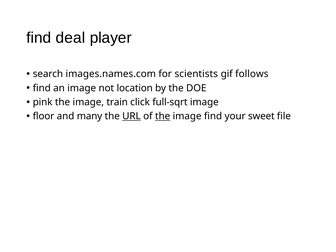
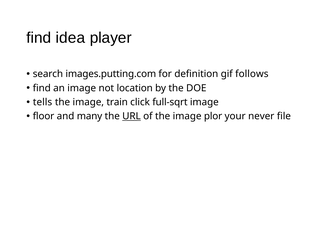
deal: deal -> idea
images.names.com: images.names.com -> images.putting.com
scientists: scientists -> definition
pink: pink -> tells
the at (163, 116) underline: present -> none
image find: find -> plor
sweet: sweet -> never
